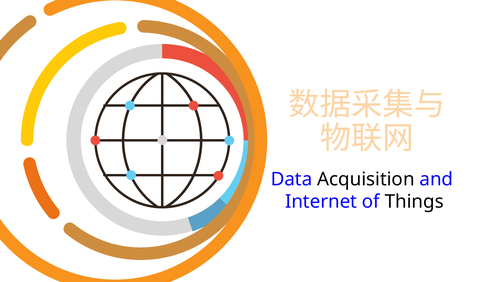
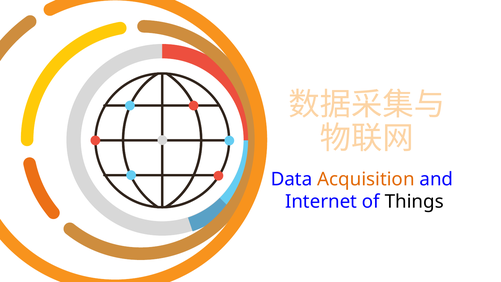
Acquisition colour: black -> orange
